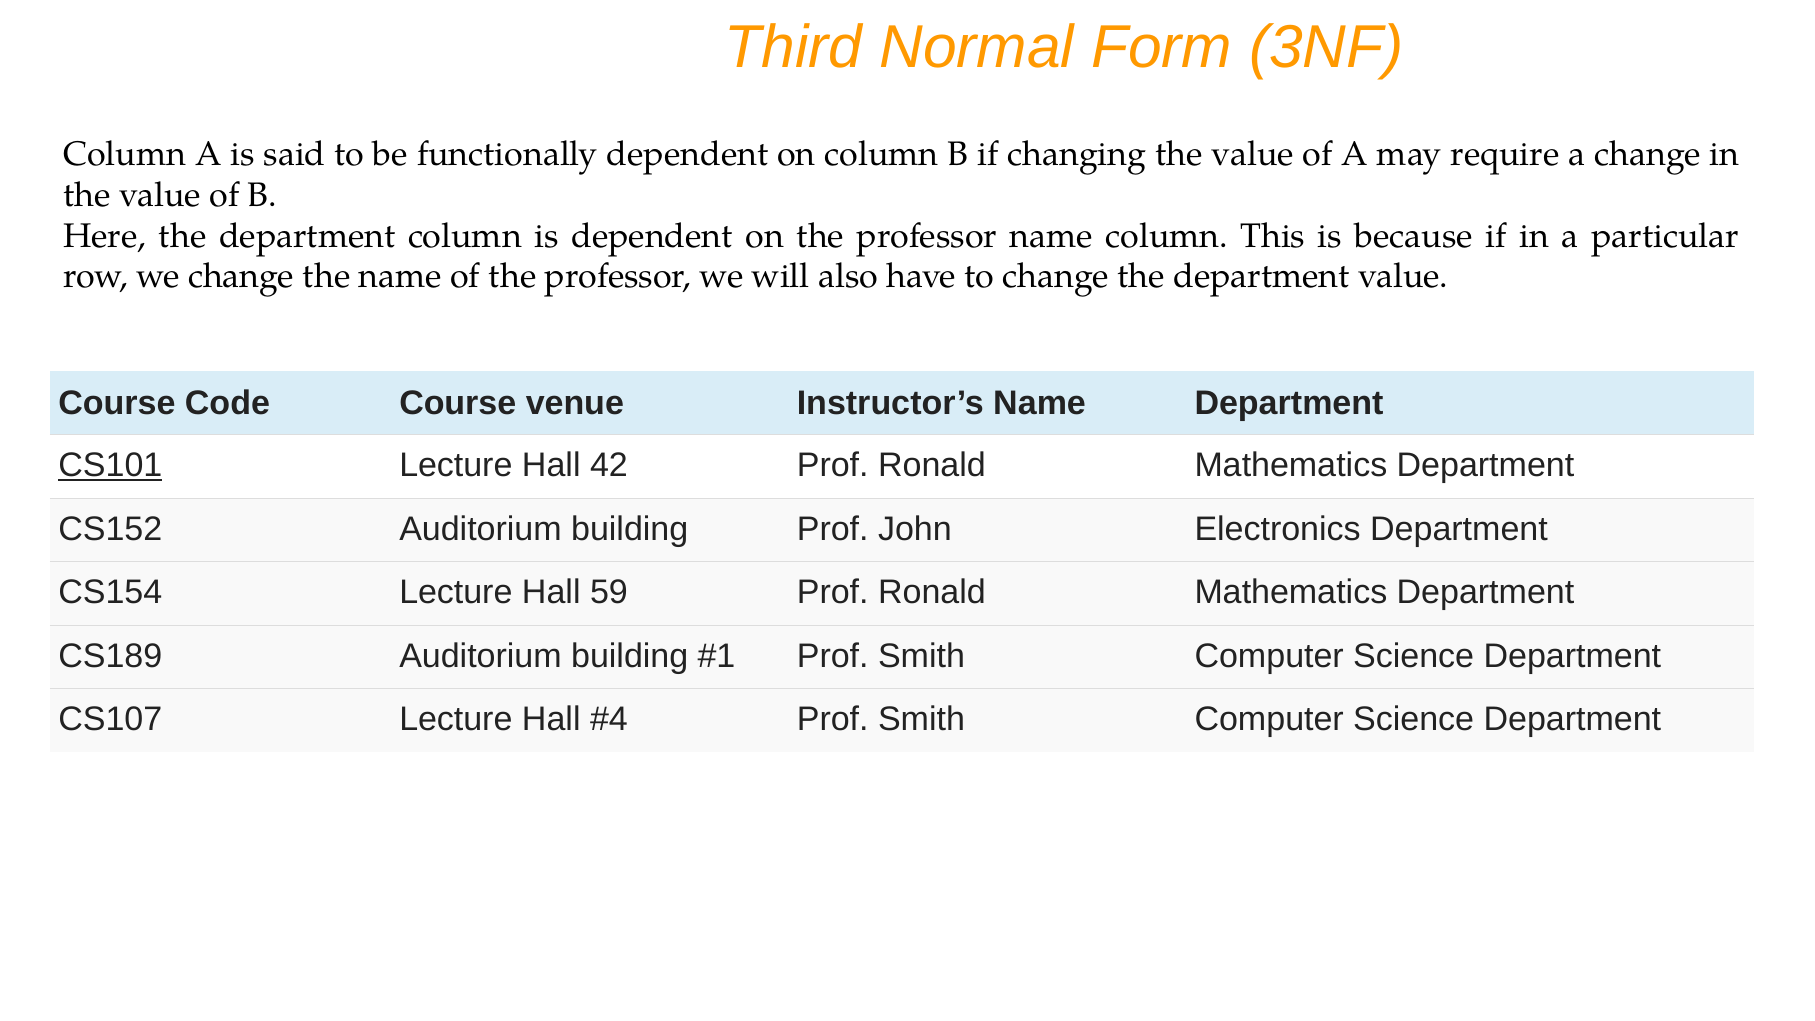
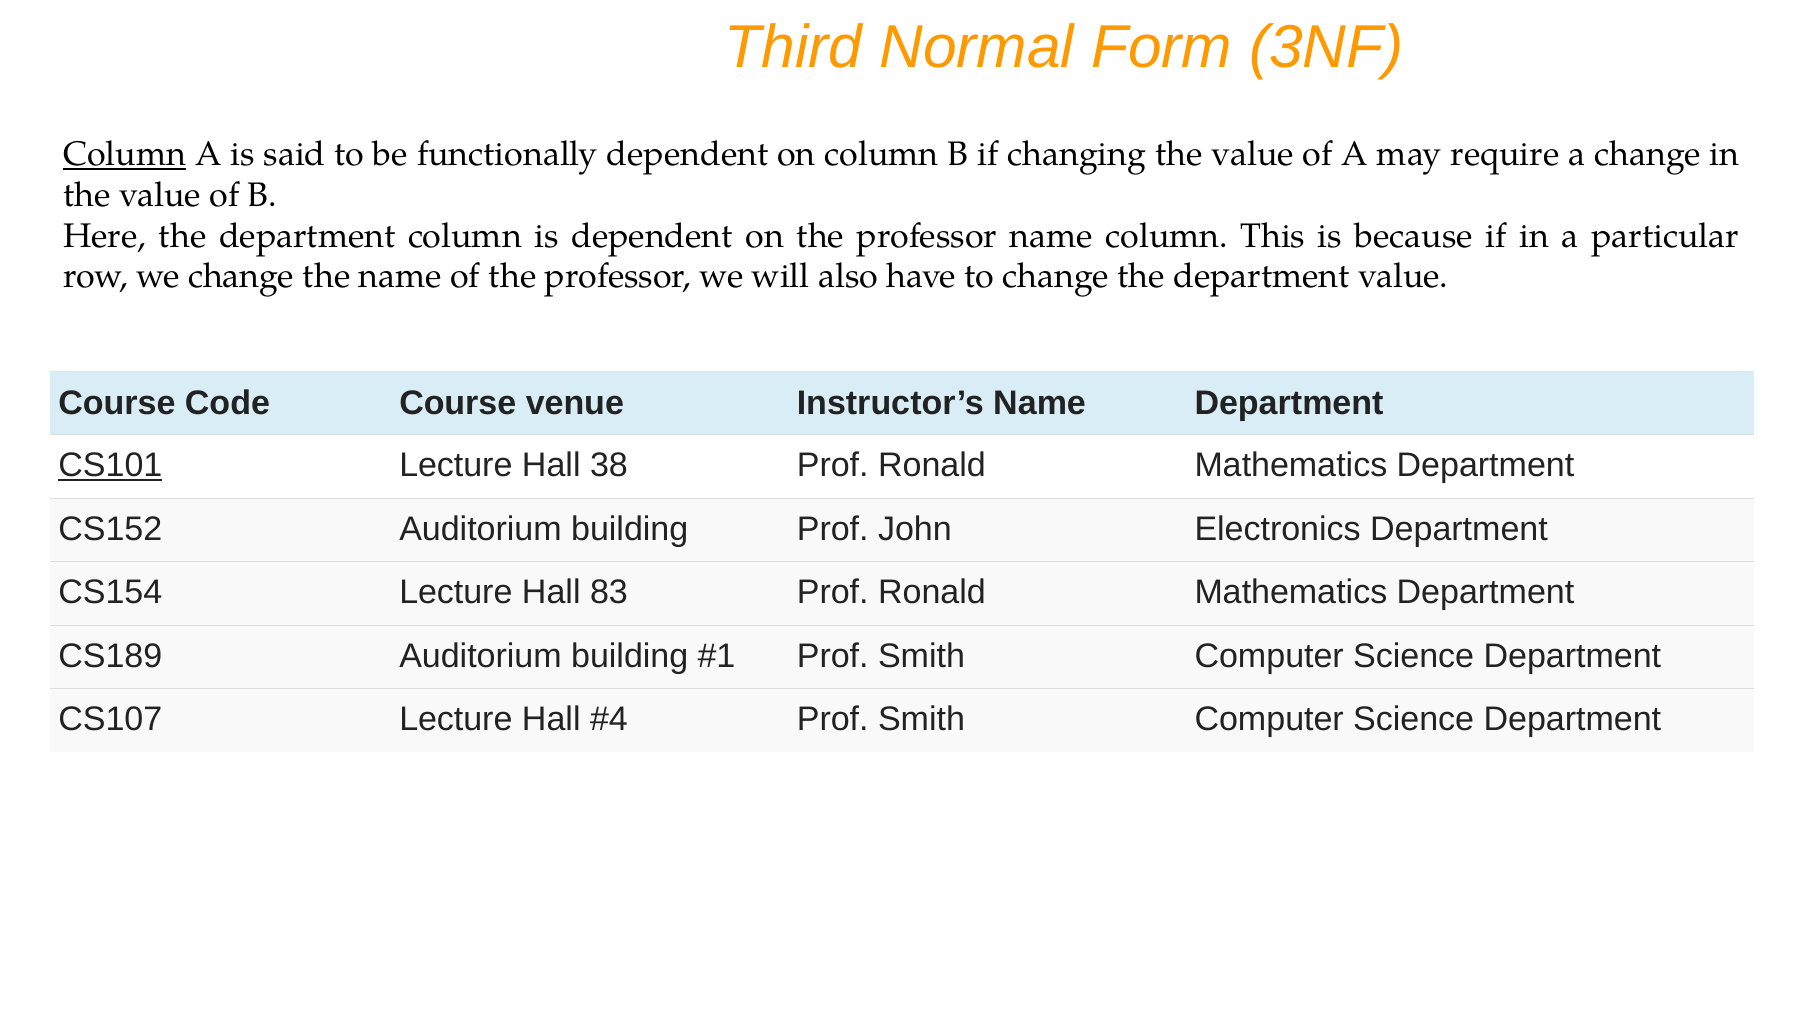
Column at (125, 154) underline: none -> present
42: 42 -> 38
59: 59 -> 83
